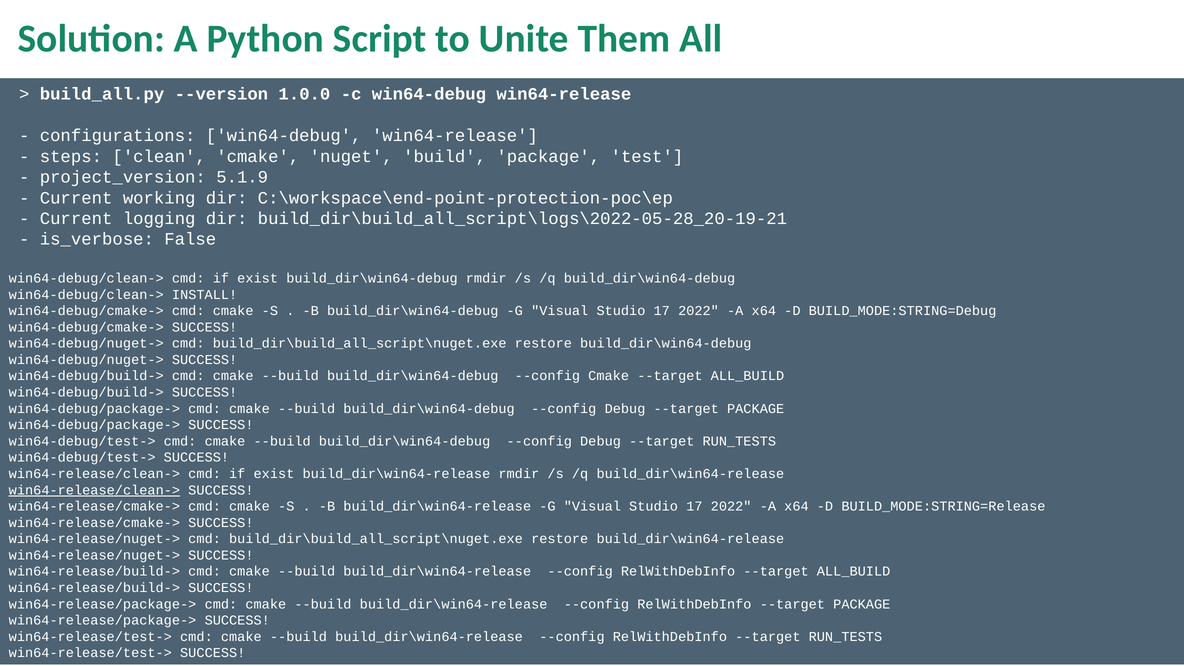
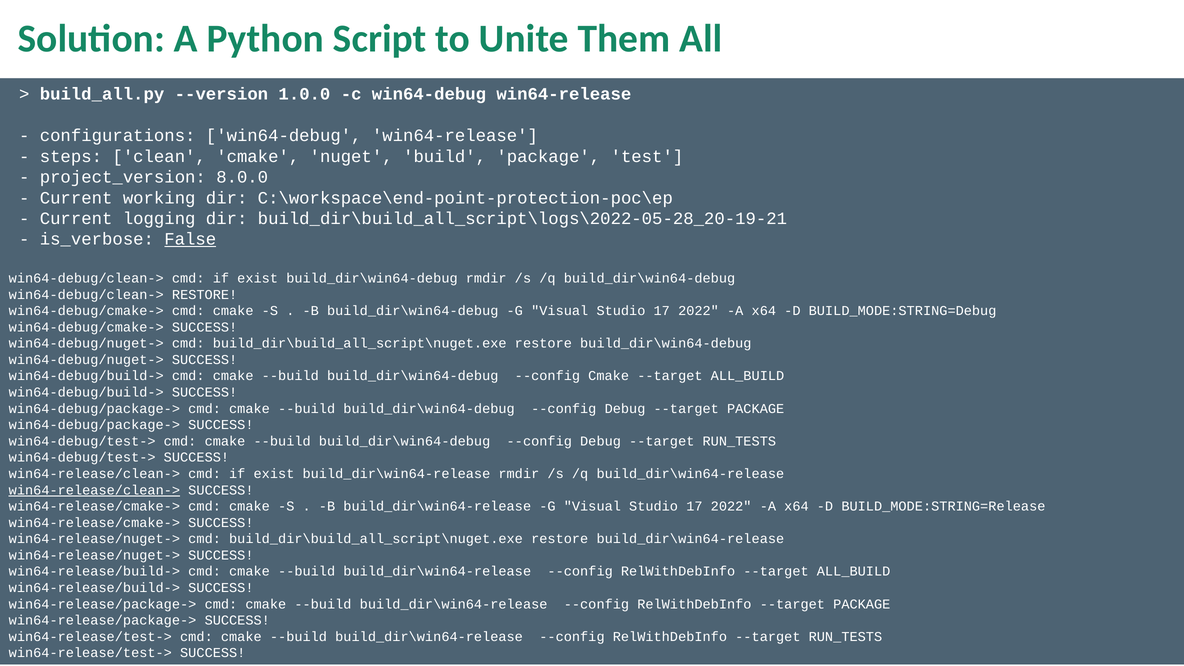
5.1.9: 5.1.9 -> 8.0.0
False underline: none -> present
win64-debug/clean-> INSTALL: INSTALL -> RESTORE
